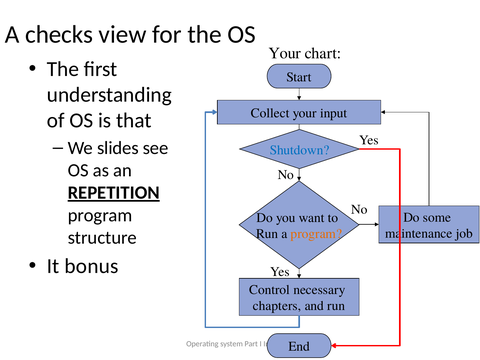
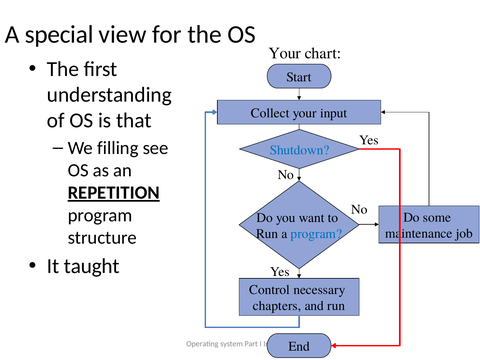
checks: checks -> special
slides: slides -> filling
program at (316, 234) colour: orange -> blue
bonus: bonus -> taught
